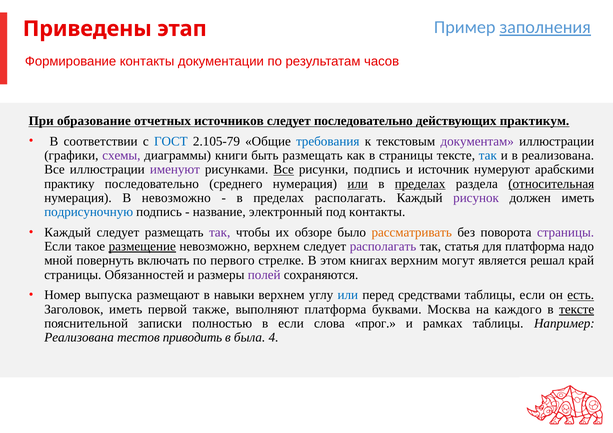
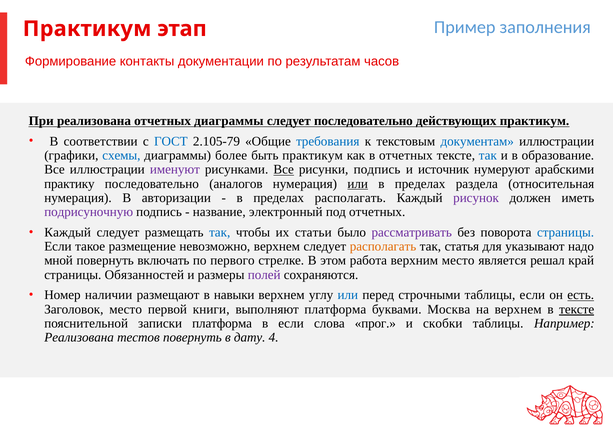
заполнения underline: present -> none
Приведены at (87, 29): Приведены -> Практикум
При образование: образование -> реализована
отчетных источников: источников -> диаграммы
документам colour: purple -> blue
схемы colour: purple -> blue
книги: книги -> более
быть размещать: размещать -> практикум
в страницы: страницы -> отчетных
в реализована: реализована -> образование
среднего: среднего -> аналогов
пределах at (420, 184) underline: present -> none
относительная underline: present -> none
В невозможно: невозможно -> авторизации
подрисуночную colour: blue -> purple
под контакты: контакты -> отчетных
так at (220, 233) colour: purple -> blue
обзоре: обзоре -> статьи
рассматривать colour: orange -> purple
страницы at (566, 233) colour: purple -> blue
размещение underline: present -> none
располагать at (383, 247) colour: purple -> orange
для платформа: платформа -> указывают
книгах: книгах -> работа
верхним могут: могут -> место
выпуска: выпуска -> наличии
средствами: средствами -> строчными
Заголовок иметь: иметь -> место
также: также -> книги
на каждого: каждого -> верхнем
записки полностью: полностью -> платформа
рамках: рамках -> скобки
тестов приводить: приводить -> повернуть
была: была -> дату
